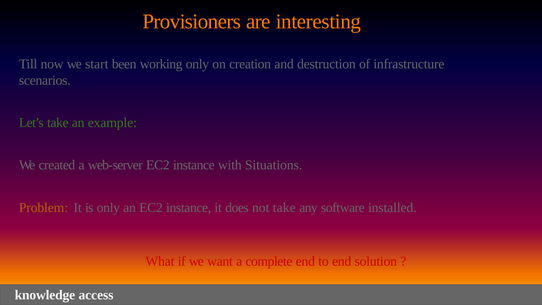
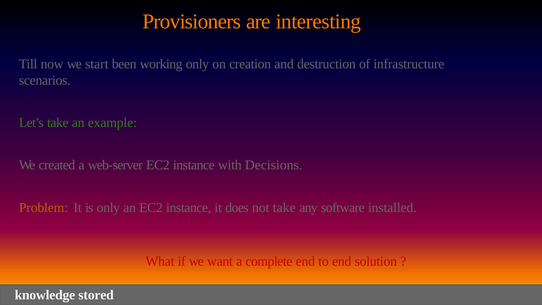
Situations: Situations -> Decisions
access: access -> stored
